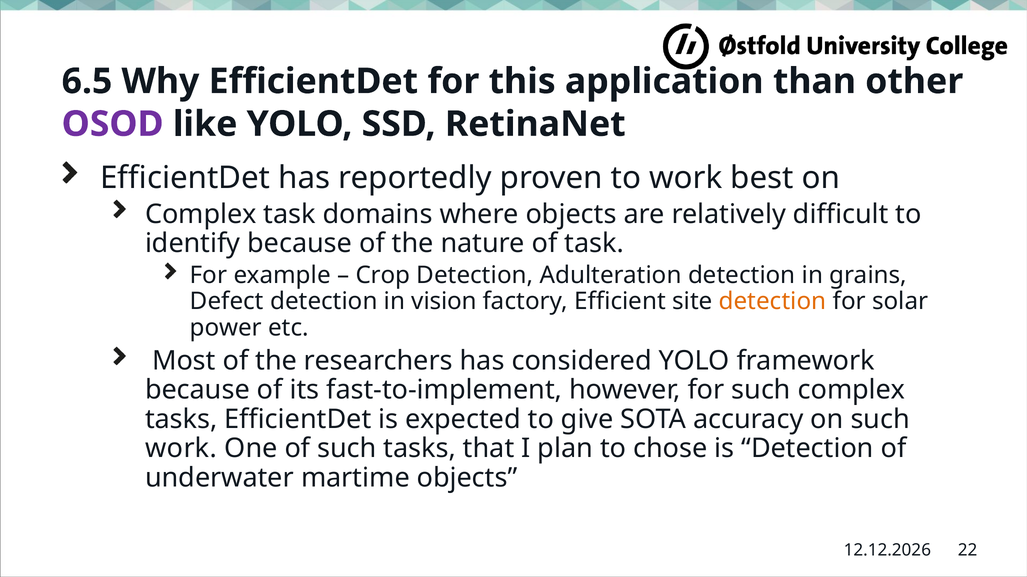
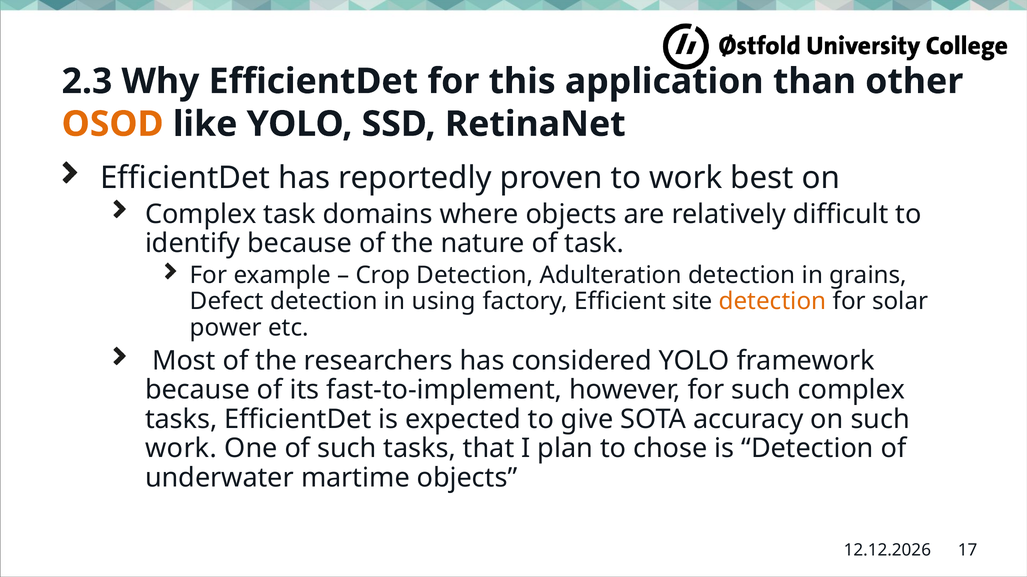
6.5: 6.5 -> 2.3
OSOD colour: purple -> orange
vision: vision -> using
22: 22 -> 17
